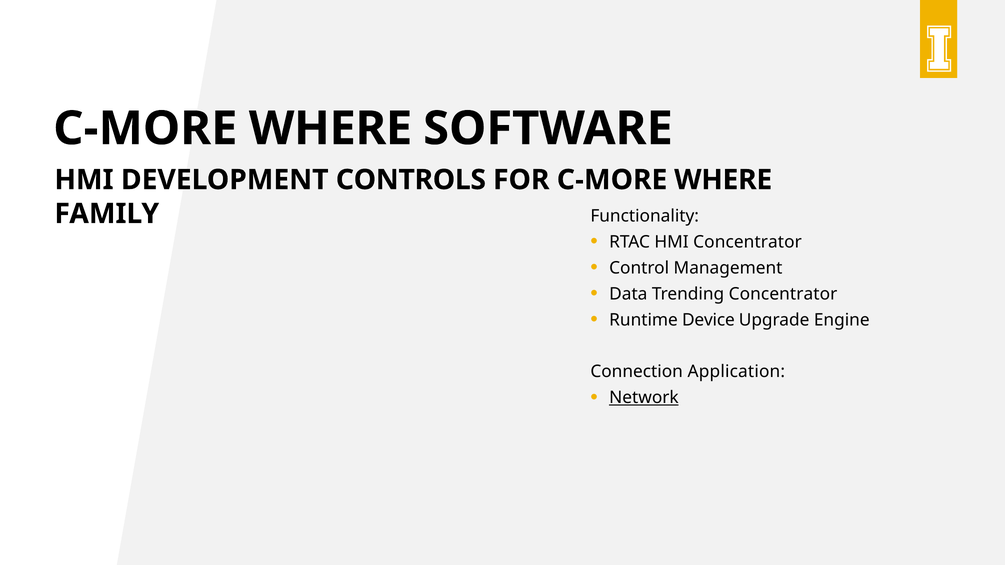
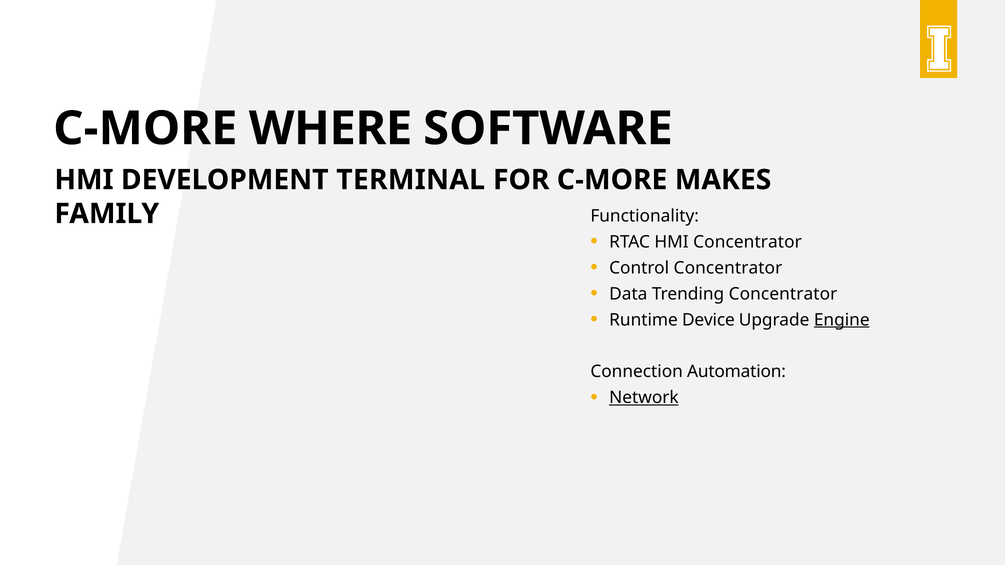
CONTROLS: CONTROLS -> TERMINAL
FOR C-MORE WHERE: WHERE -> MAKES
Control Management: Management -> Concentrator
Engine underline: none -> present
Application: Application -> Automation
